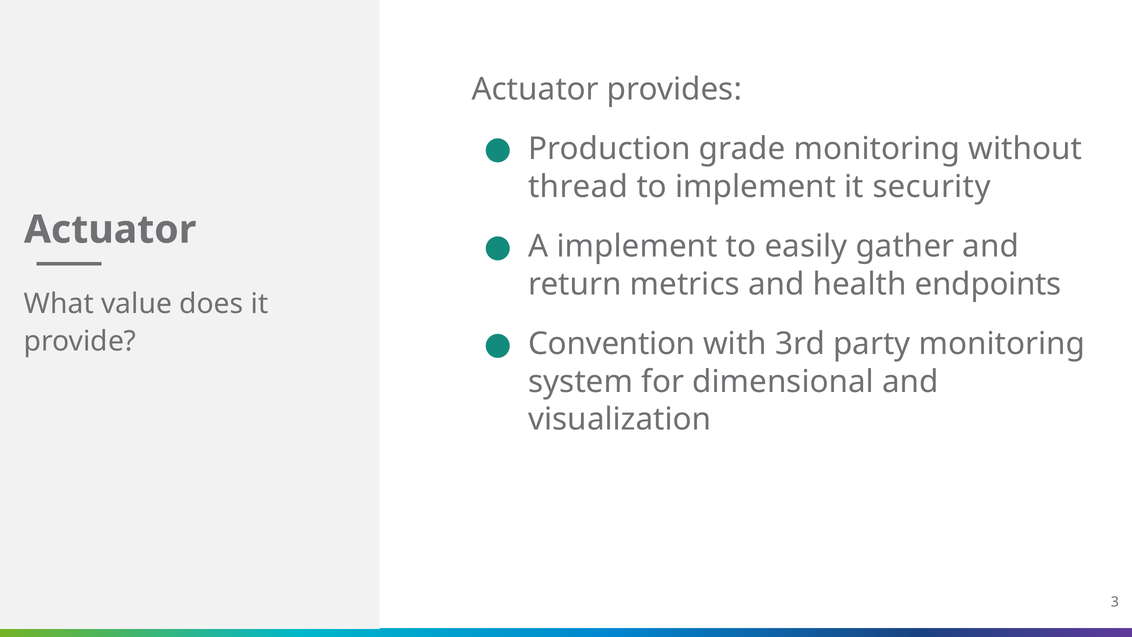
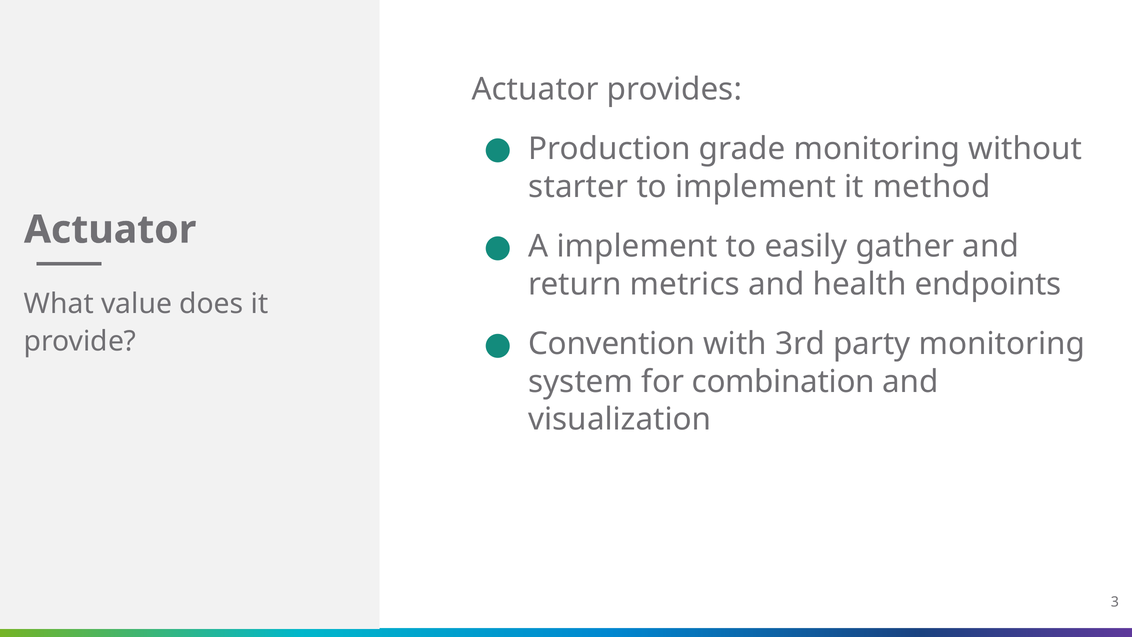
thread: thread -> starter
security: security -> method
dimensional: dimensional -> combination
